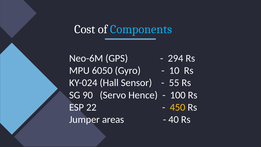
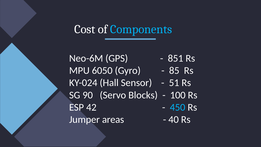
294: 294 -> 851
10: 10 -> 85
55: 55 -> 51
Hence: Hence -> Blocks
22: 22 -> 42
450 colour: yellow -> light blue
